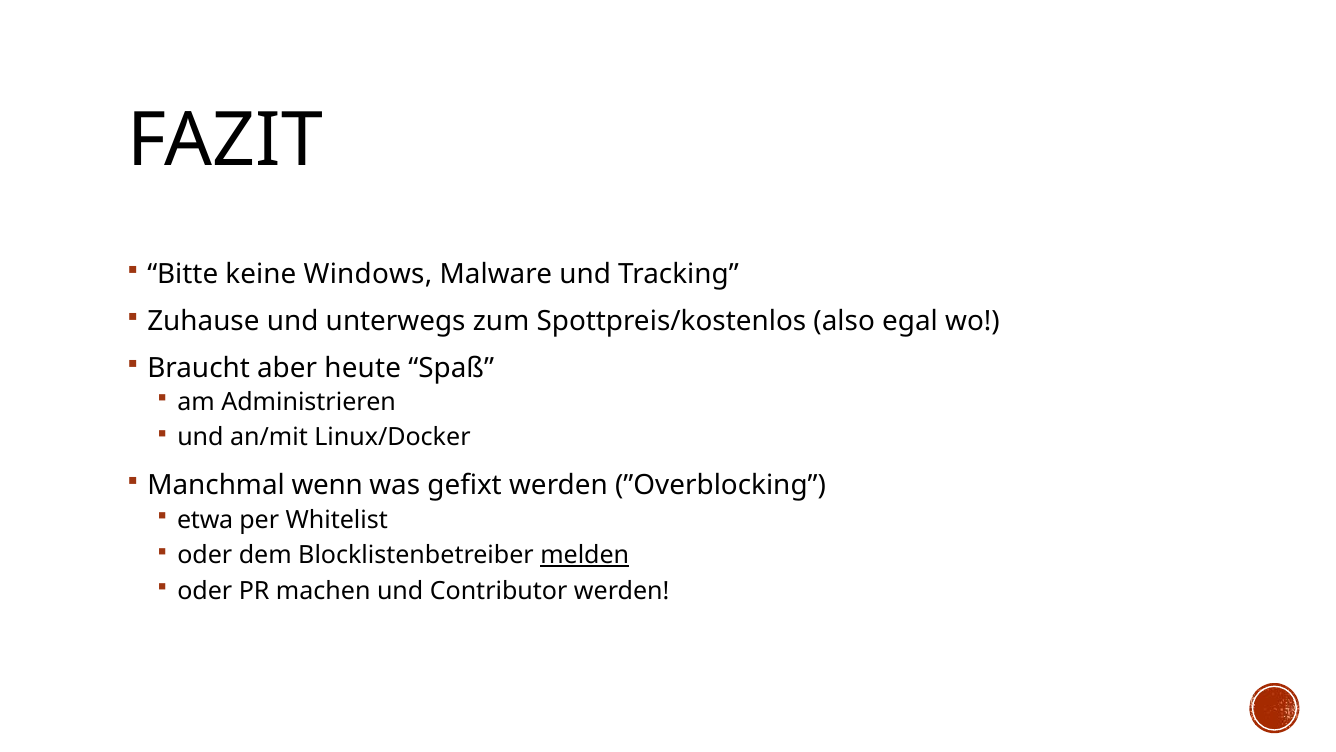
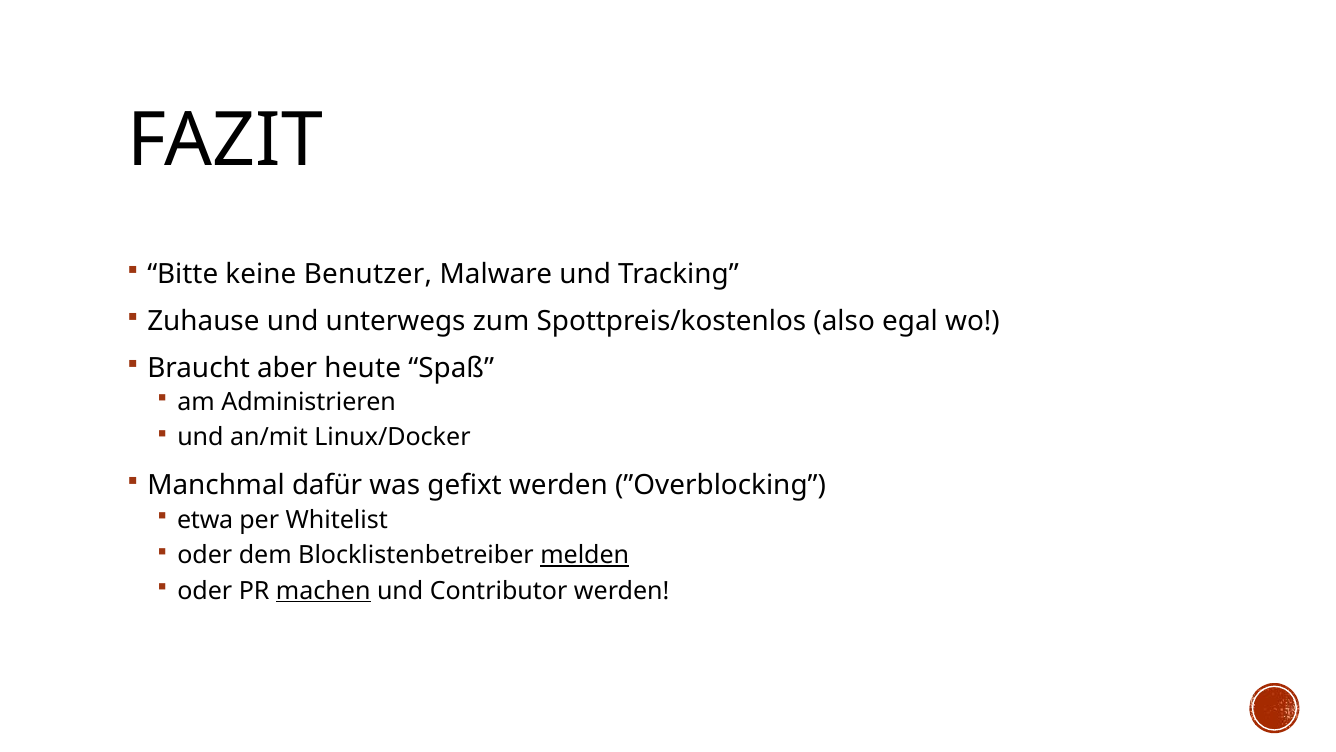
Windows: Windows -> Benutzer
wenn: wenn -> dafür
machen underline: none -> present
